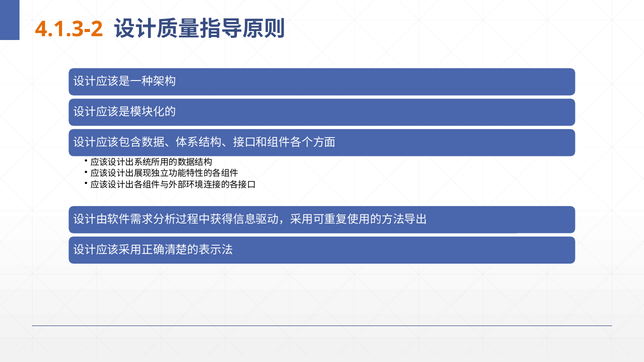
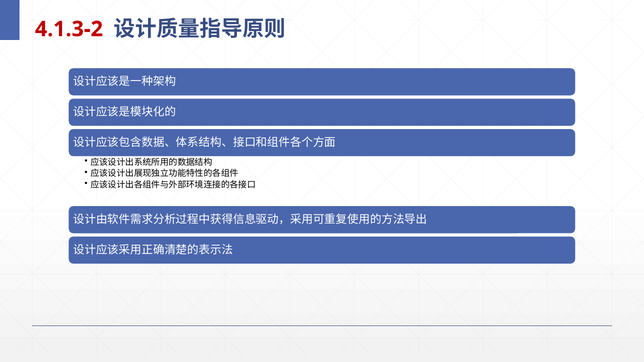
4.1.3-2 colour: orange -> red
